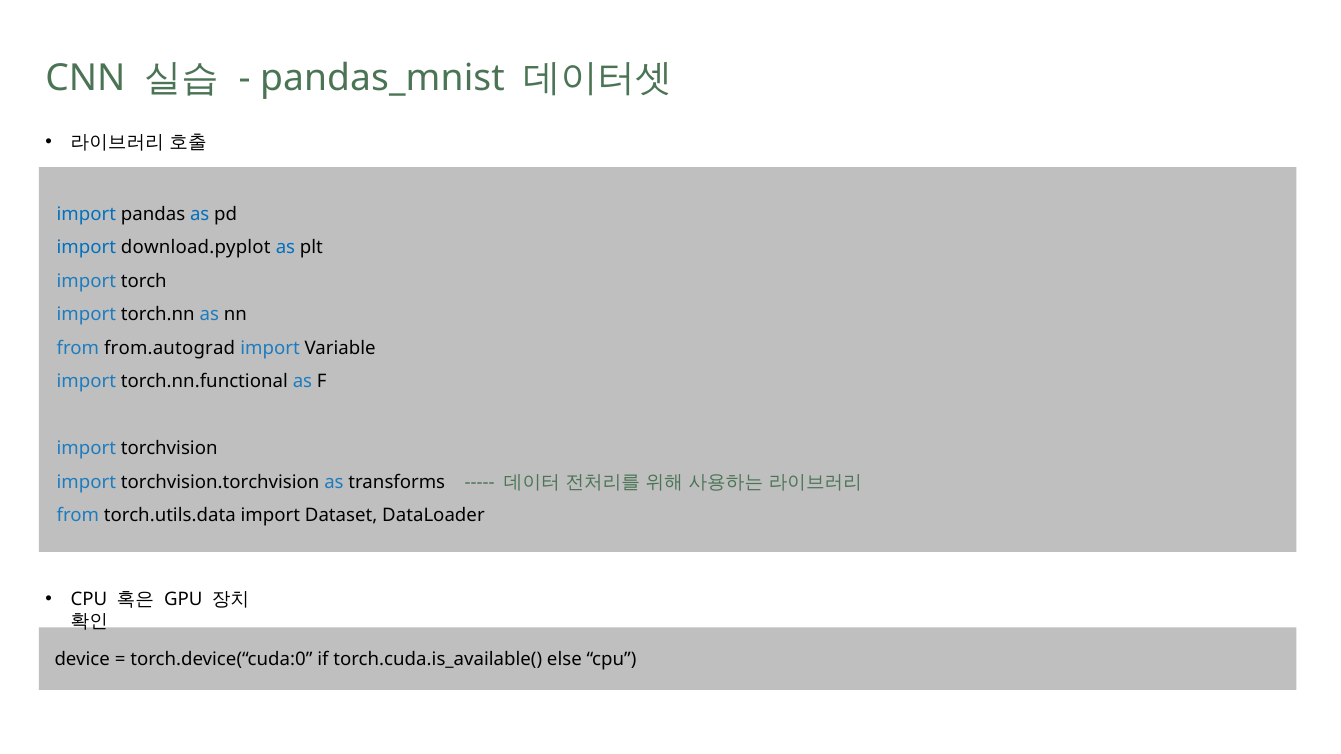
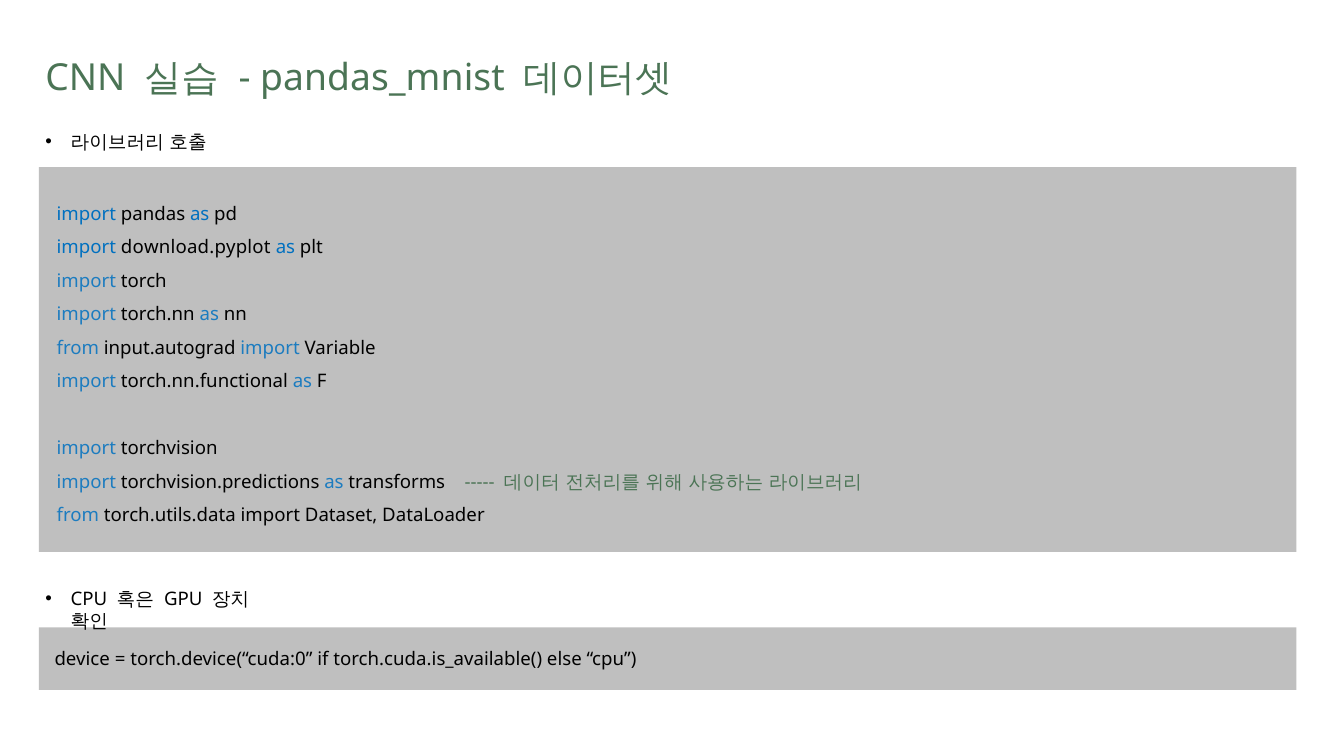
from.autograd: from.autograd -> input.autograd
torchvision.torchvision: torchvision.torchvision -> torchvision.predictions
